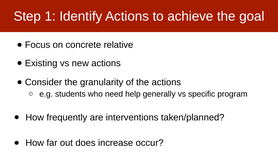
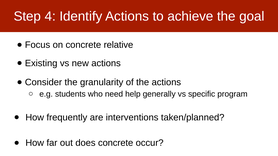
1: 1 -> 4
does increase: increase -> concrete
